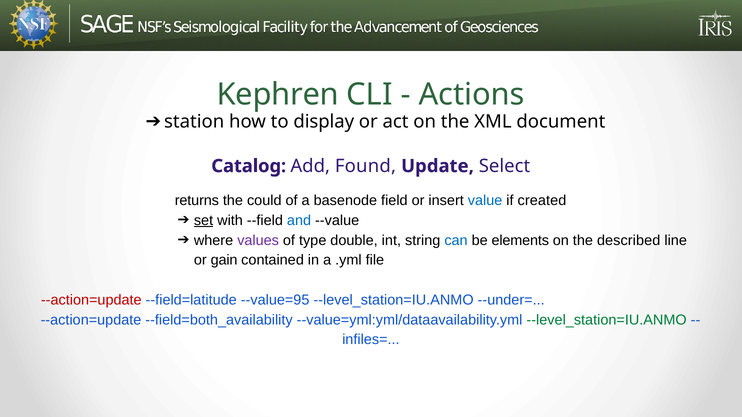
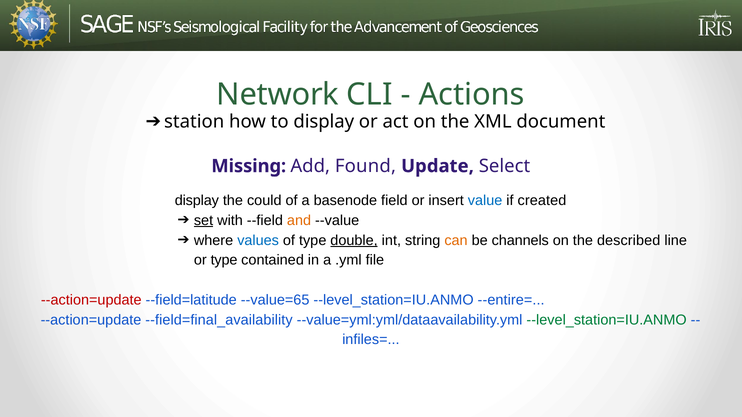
Kephren: Kephren -> Network
Catalog: Catalog -> Missing
returns at (197, 201): returns -> display
and colour: blue -> orange
values colour: purple -> blue
double underline: none -> present
can colour: blue -> orange
elements: elements -> channels
or gain: gain -> type
--value=95: --value=95 -> --value=65
--under=: --under= -> --entire=
--field=both_availability: --field=both_availability -> --field=final_availability
